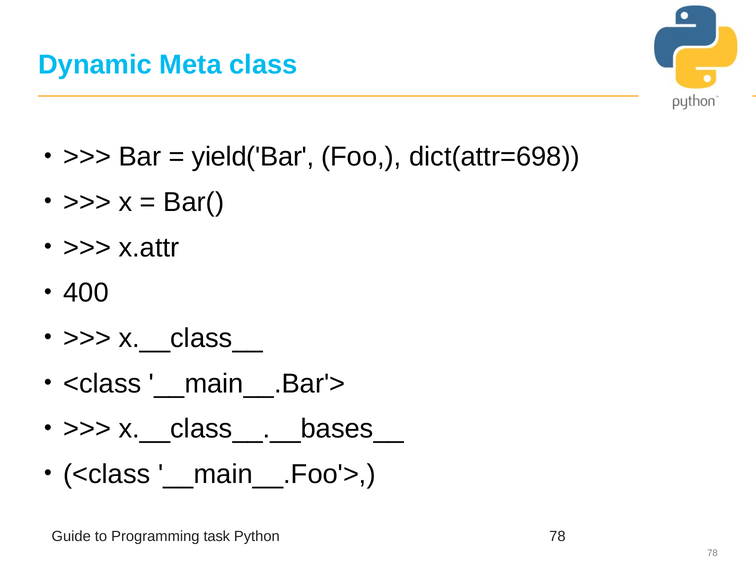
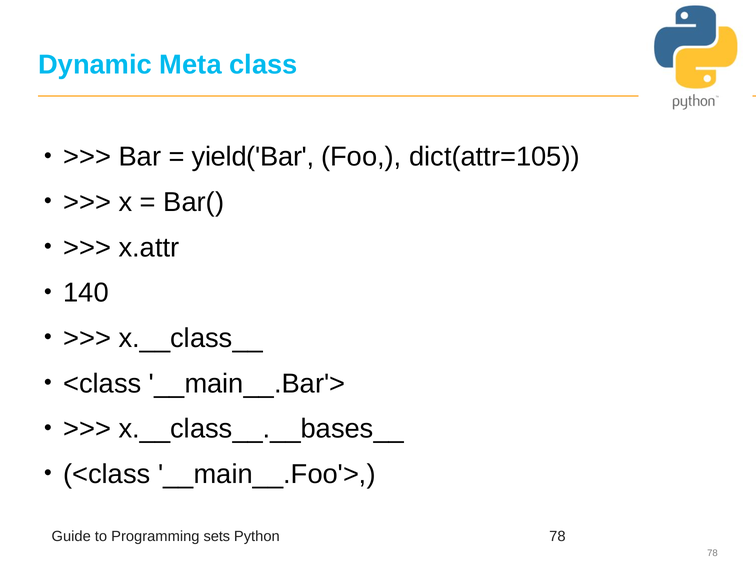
dict(attr=698: dict(attr=698 -> dict(attr=105
400: 400 -> 140
task: task -> sets
